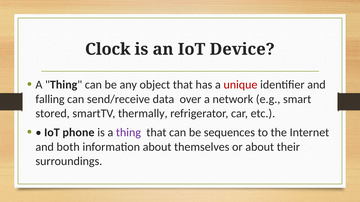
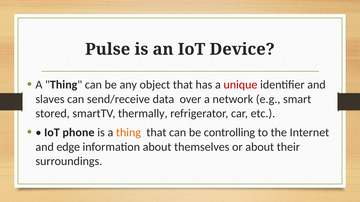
Clock: Clock -> Pulse
falling: falling -> slaves
thing at (128, 133) colour: purple -> orange
sequences: sequences -> controlling
both: both -> edge
